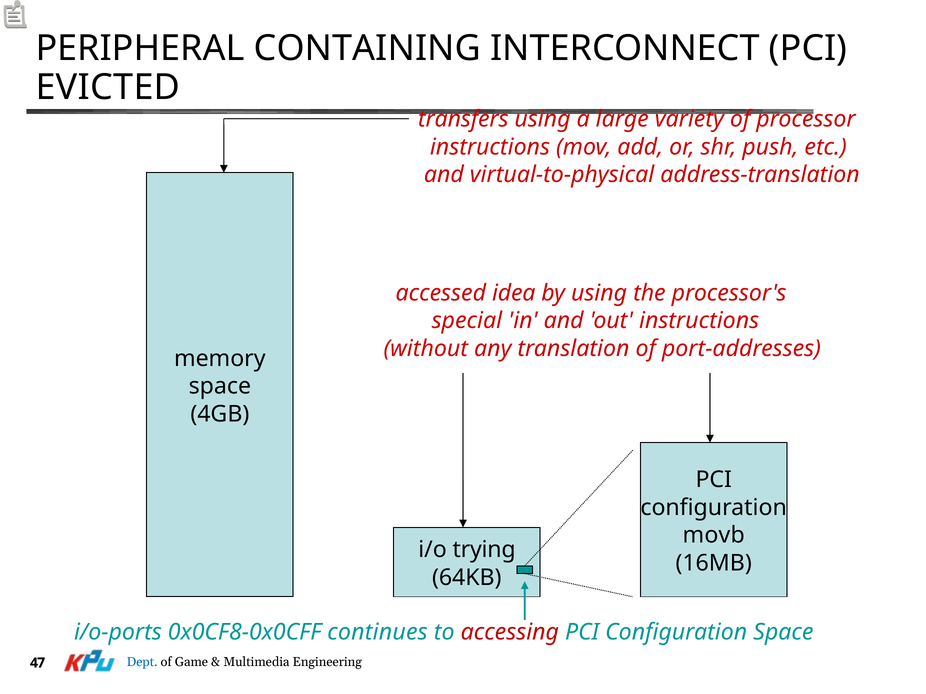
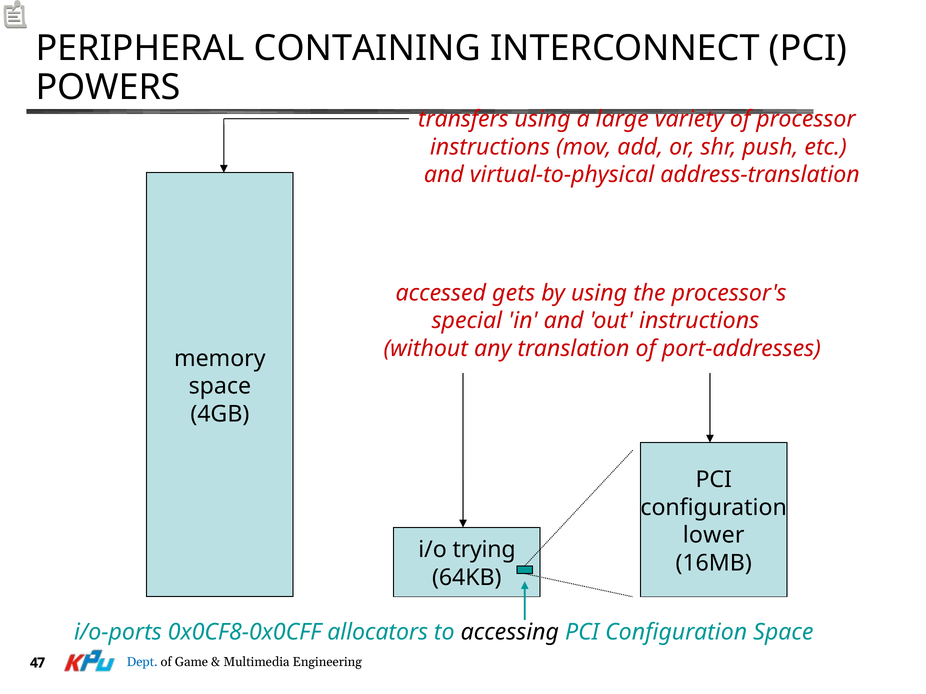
EVICTED: EVICTED -> POWERS
idea: idea -> gets
movb: movb -> lower
continues: continues -> allocators
accessing colour: red -> black
